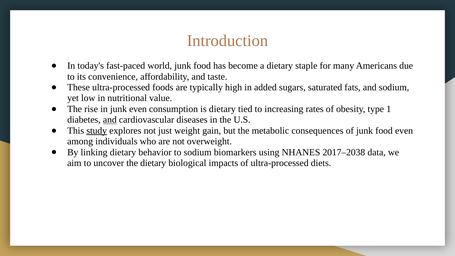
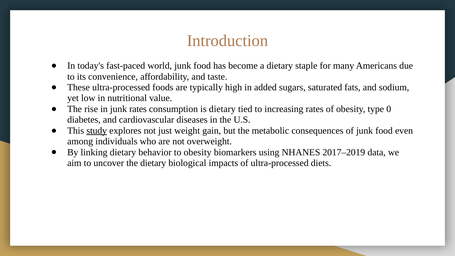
junk even: even -> rates
1: 1 -> 0
and at (110, 120) underline: present -> none
to sodium: sodium -> obesity
2017–2038: 2017–2038 -> 2017–2019
